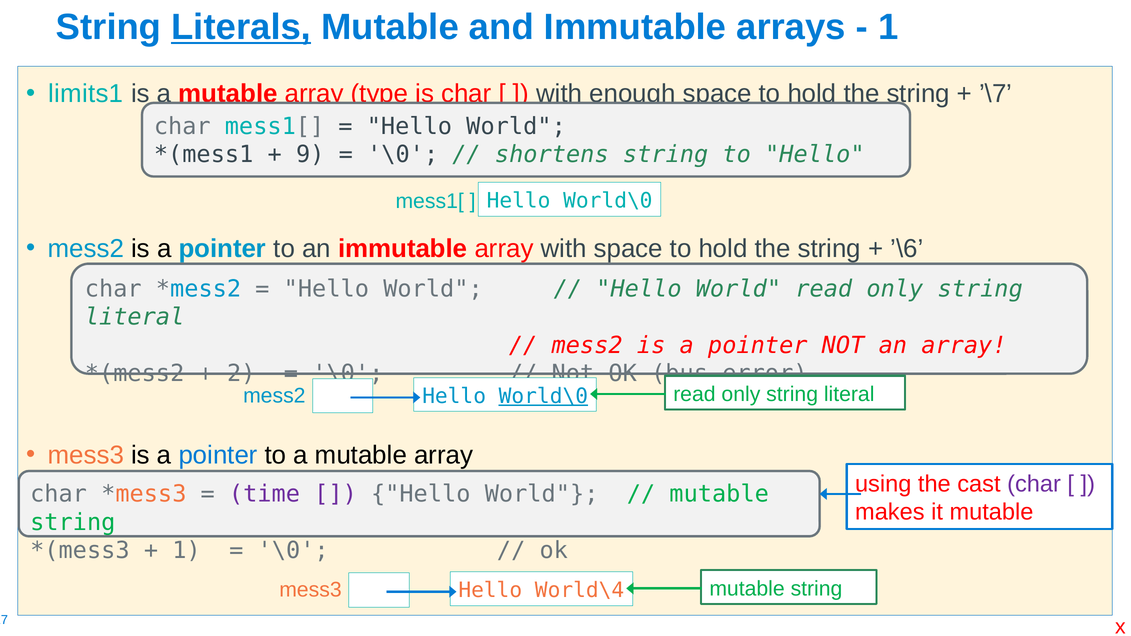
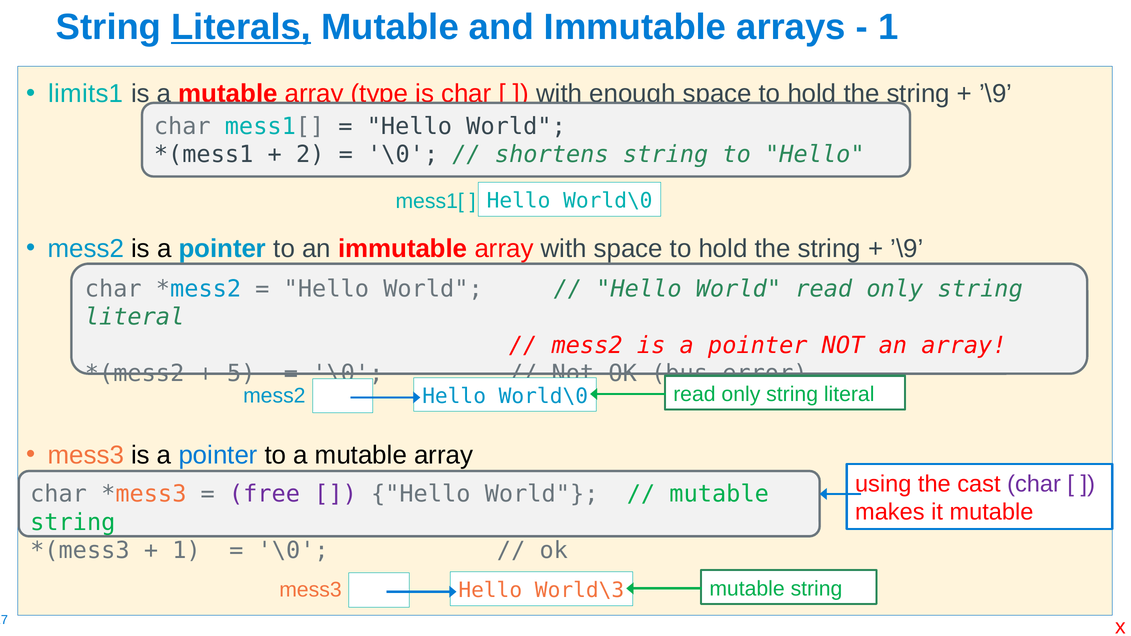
’\7 at (996, 94): ’\7 -> ’\9
9: 9 -> 2
’\6 at (907, 249): ’\6 -> ’\9
2: 2 -> 5
World\0 at (543, 396) underline: present -> none
time: time -> free
World\4: World\4 -> World\3
